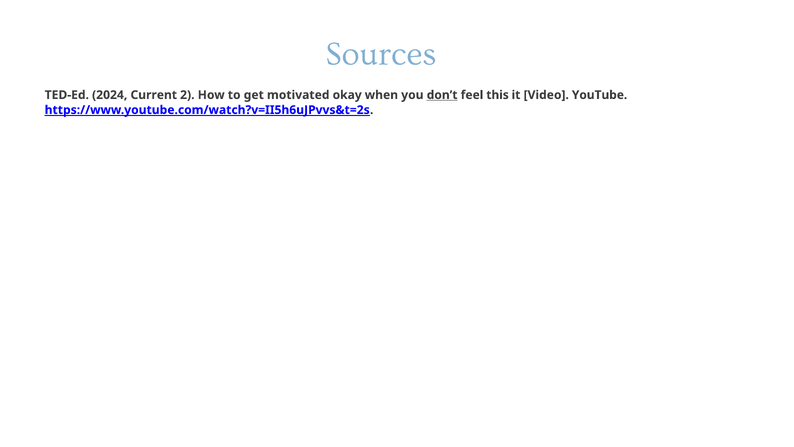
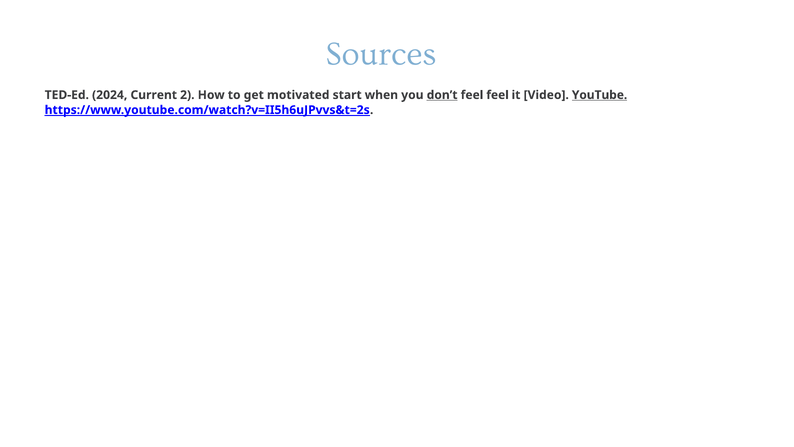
okay: okay -> start
feel this: this -> feel
YouTube underline: none -> present
